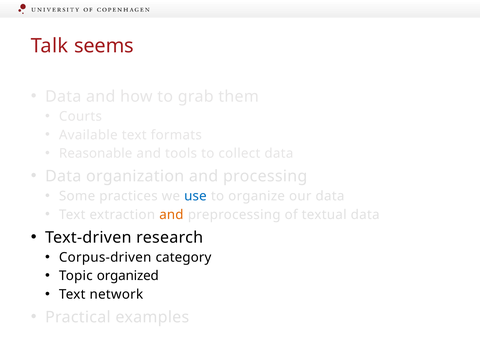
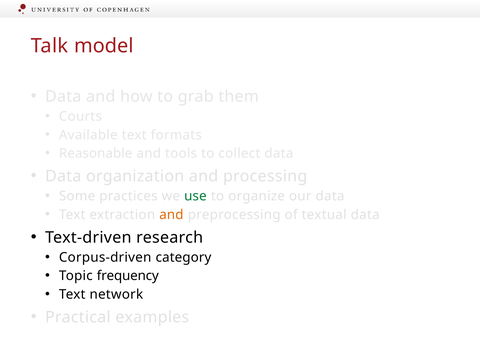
seems: seems -> model
use colour: blue -> green
organized: organized -> frequency
